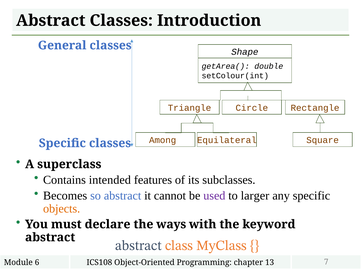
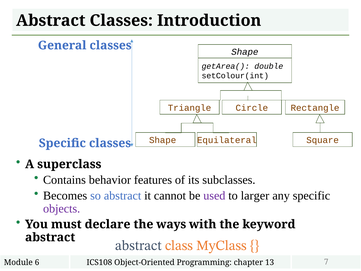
Among at (163, 140): Among -> Shape
intended: intended -> behavior
objects colour: orange -> purple
